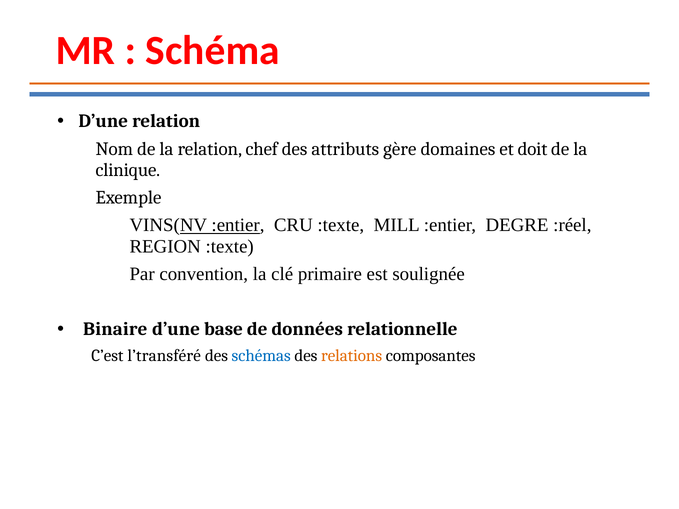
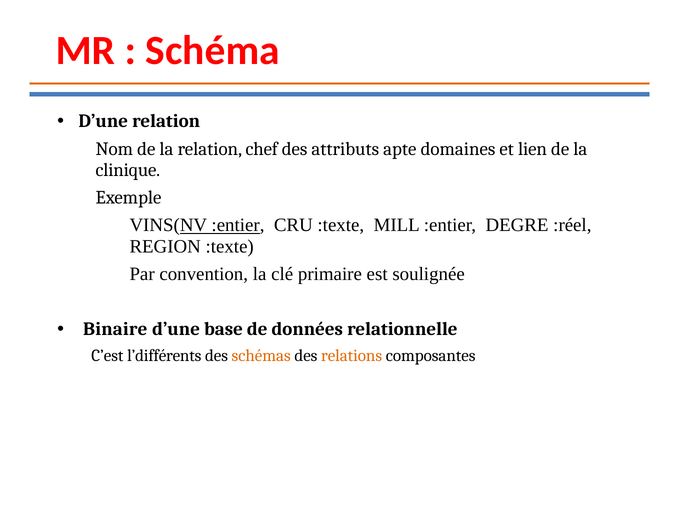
gère: gère -> apte
doit: doit -> lien
l’transféré: l’transféré -> l’différents
schémas colour: blue -> orange
